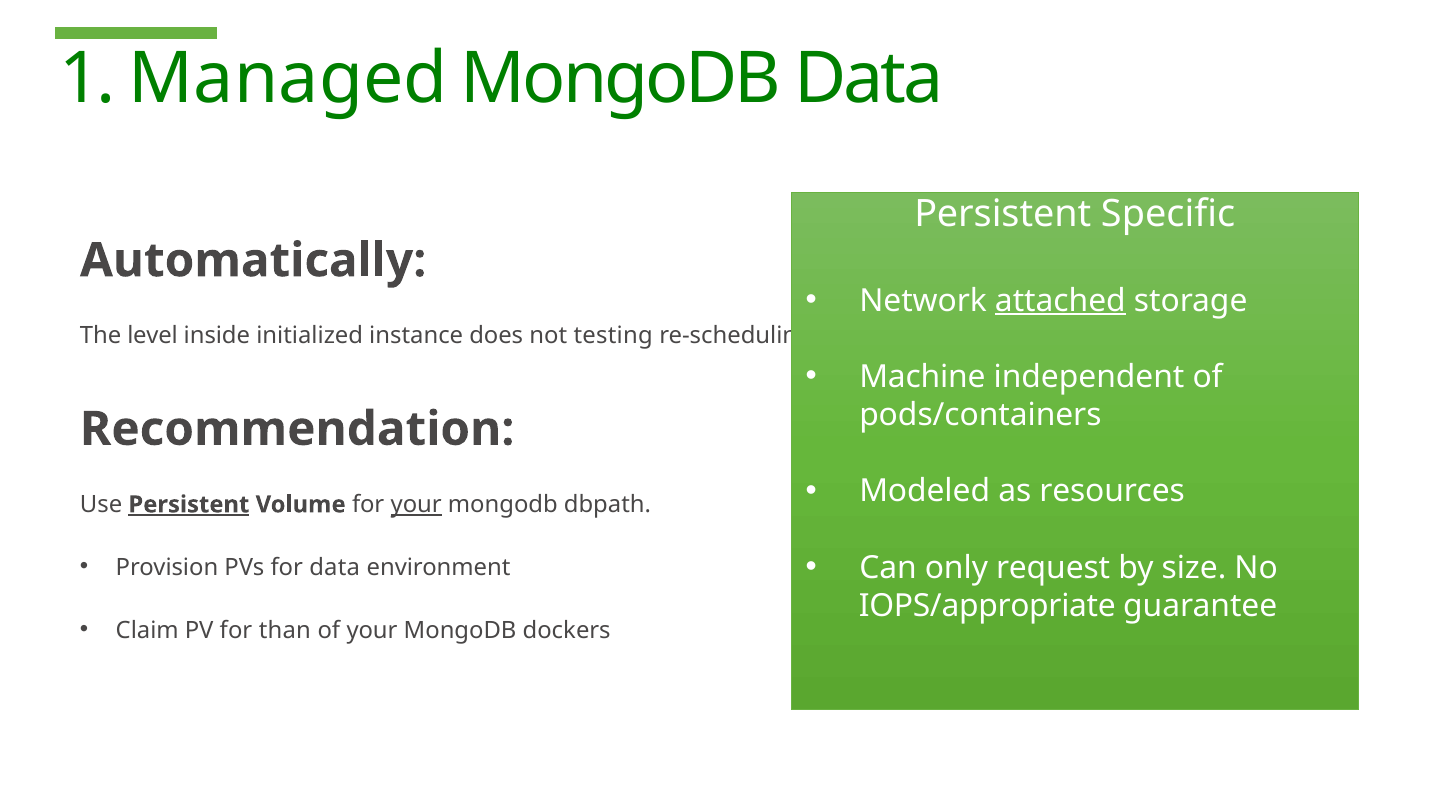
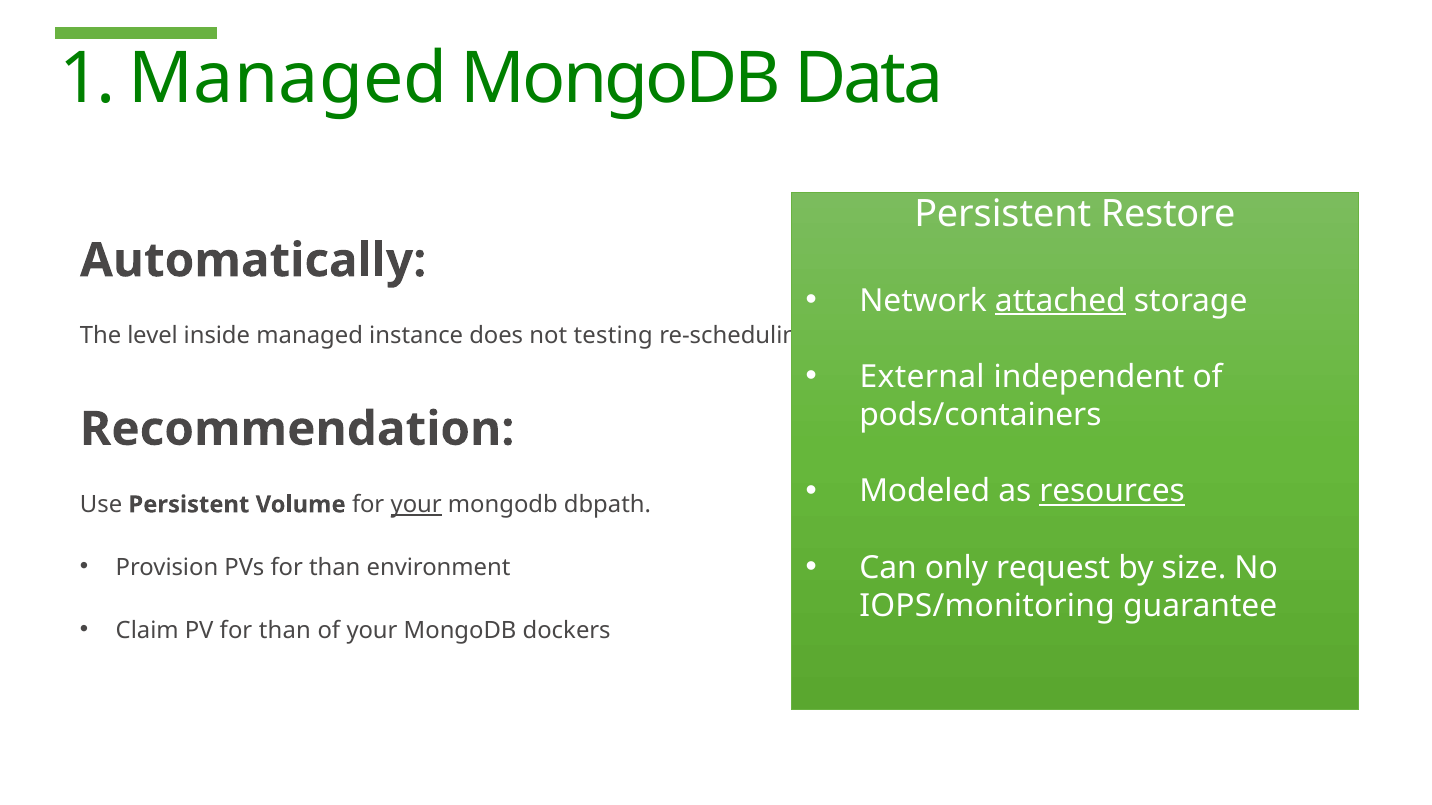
Specific: Specific -> Restore
inside initialized: initialized -> managed
Machine: Machine -> External
resources underline: none -> present
Persistent at (189, 505) underline: present -> none
PVs for data: data -> than
IOPS/appropriate: IOPS/appropriate -> IOPS/monitoring
